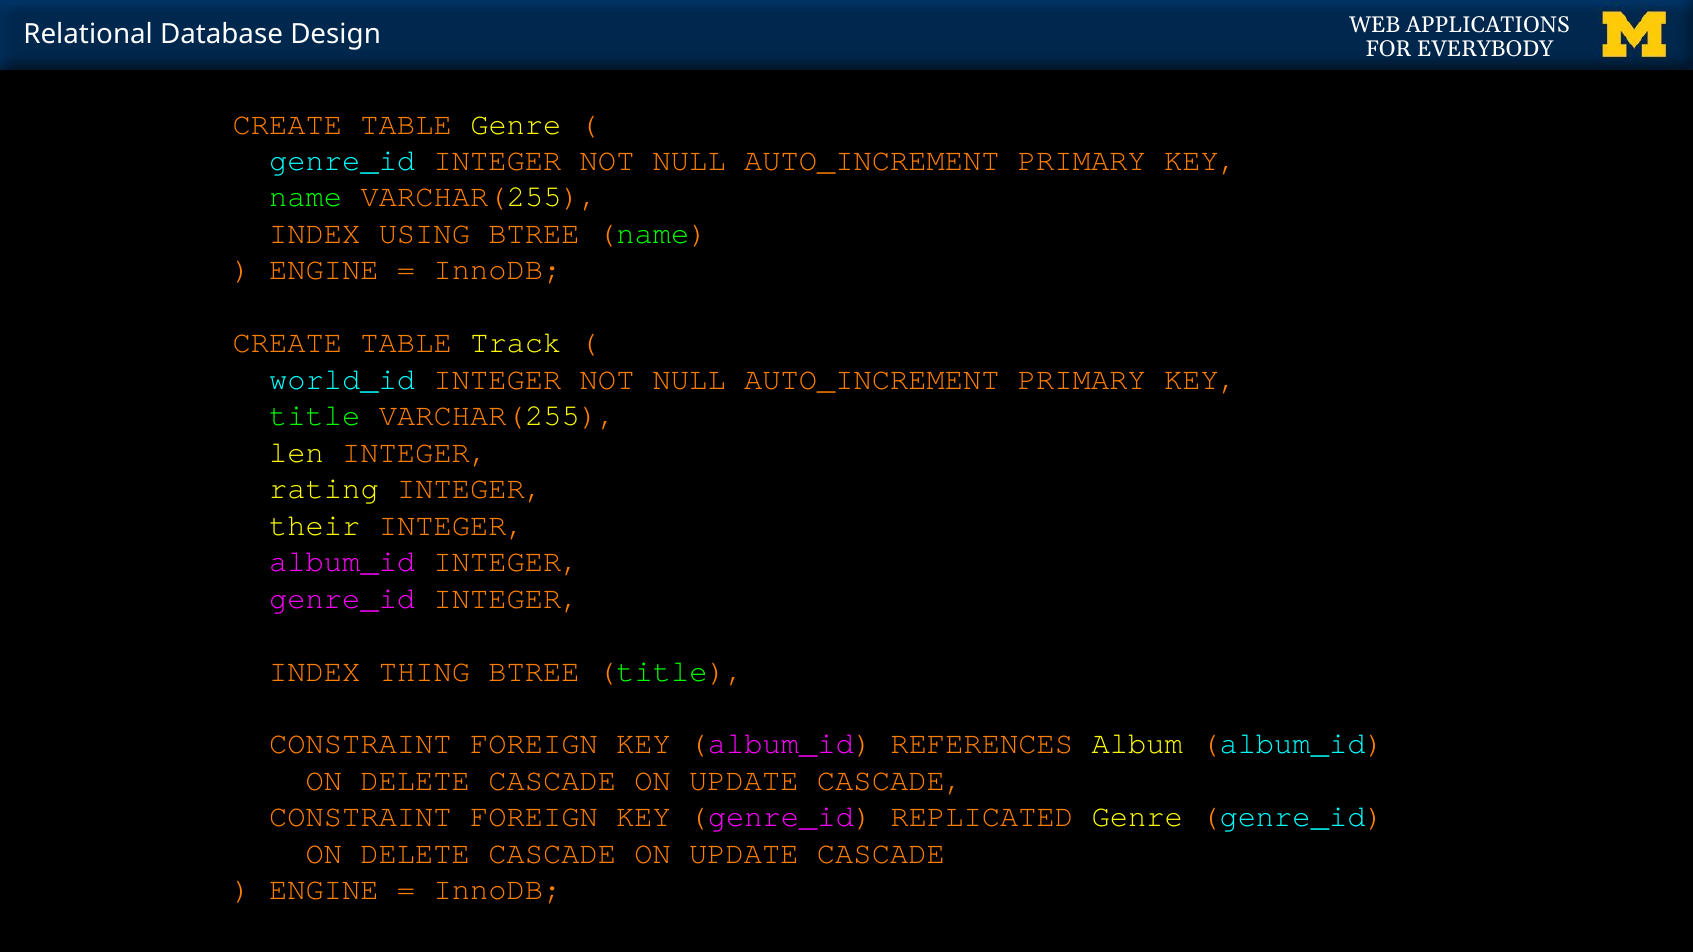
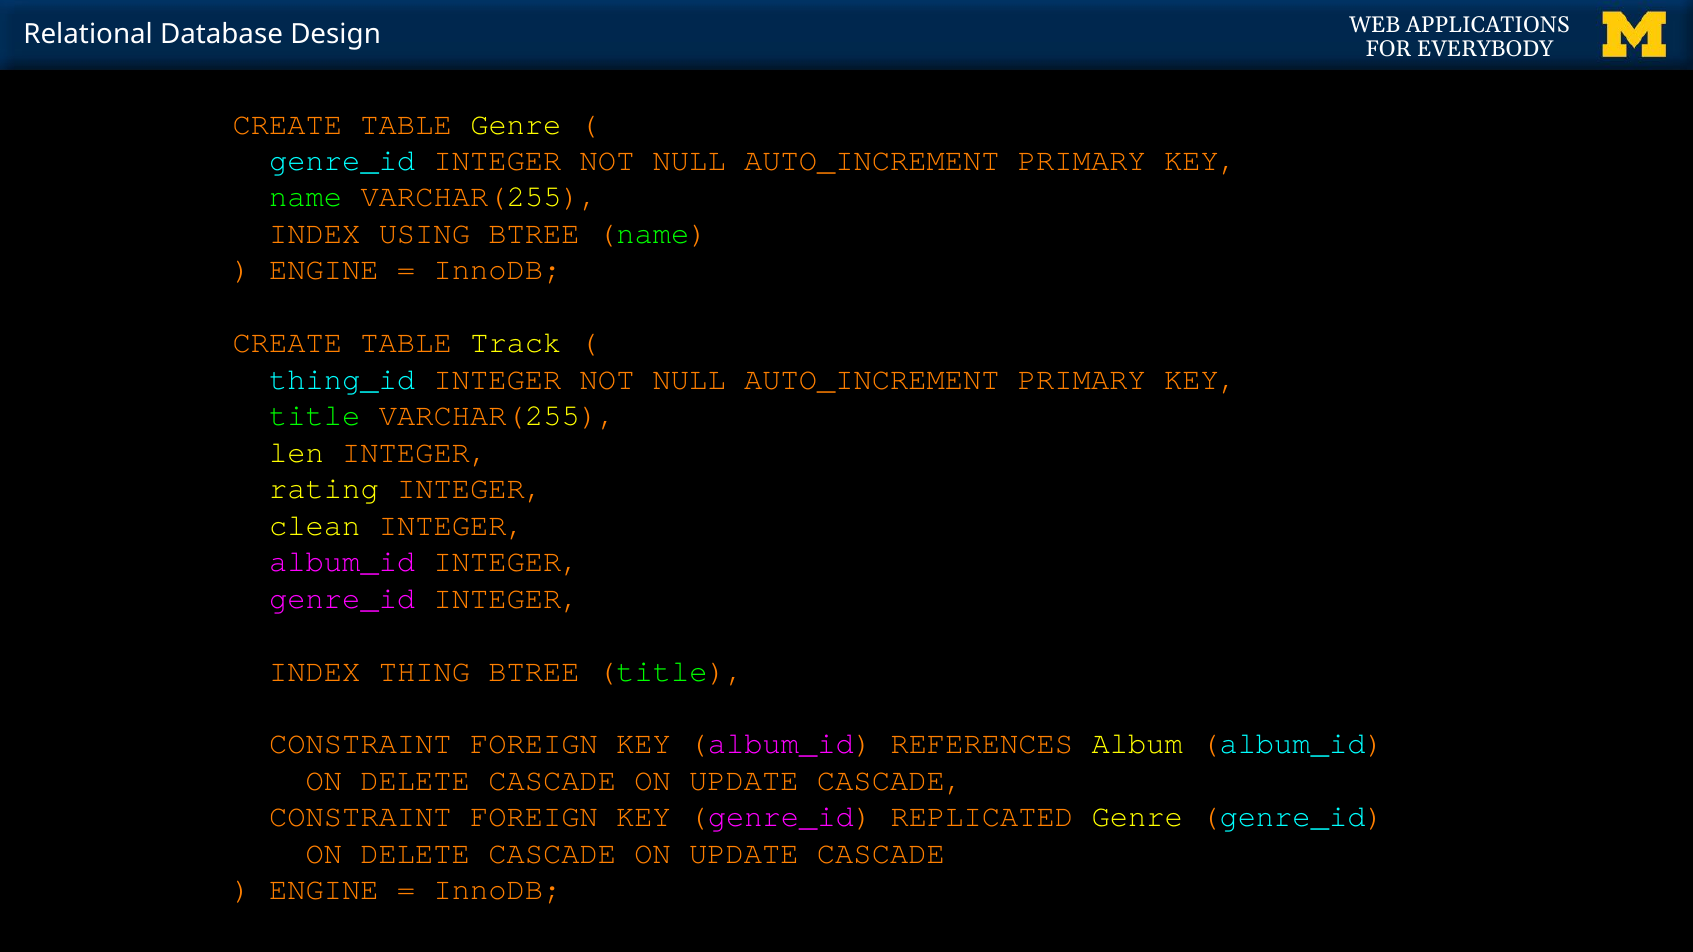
world_id: world_id -> thing_id
their: their -> clean
